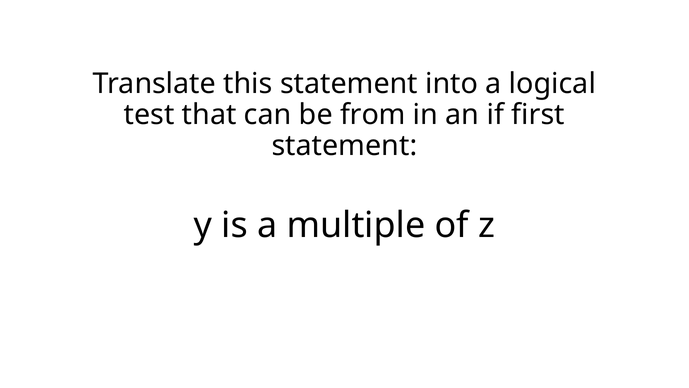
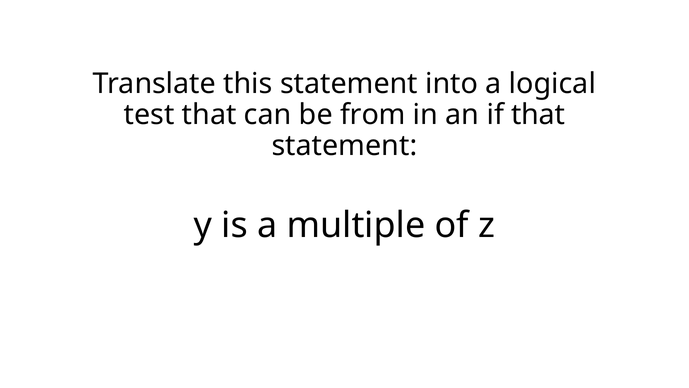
if first: first -> that
